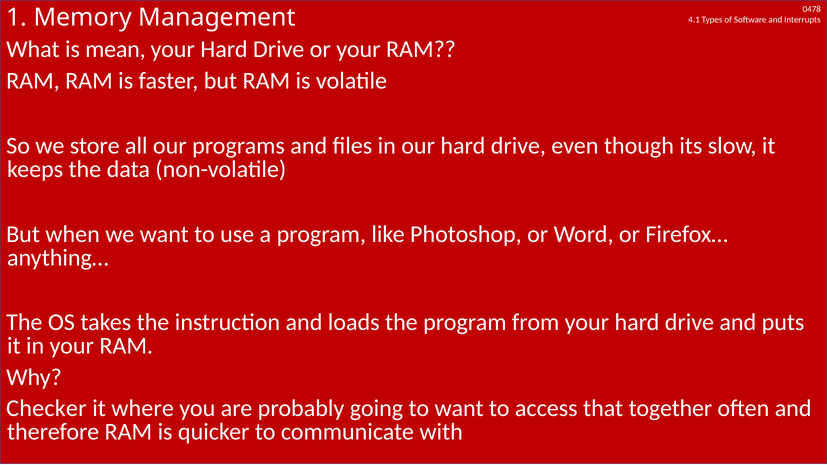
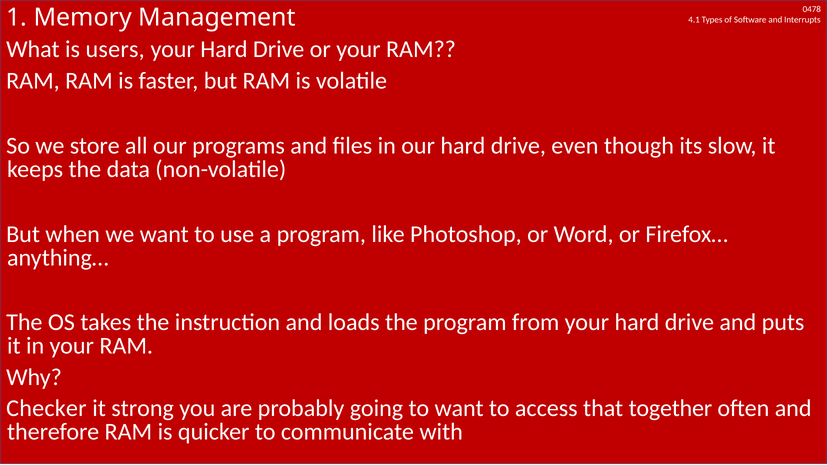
mean: mean -> users
where: where -> strong
